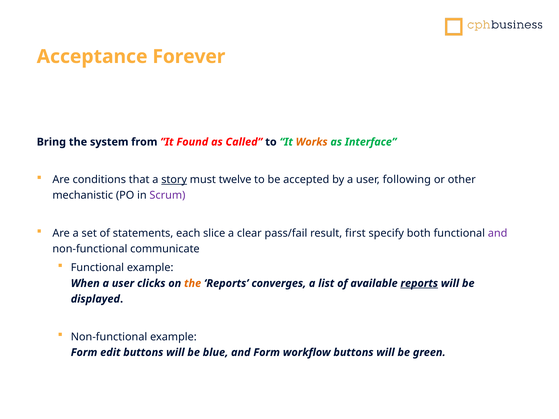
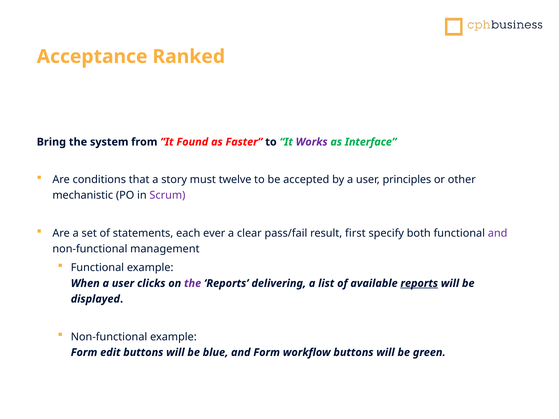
Forever: Forever -> Ranked
Called: Called -> Faster
Works colour: orange -> purple
story underline: present -> none
following: following -> principles
slice: slice -> ever
communicate: communicate -> management
the at (193, 284) colour: orange -> purple
converges: converges -> delivering
